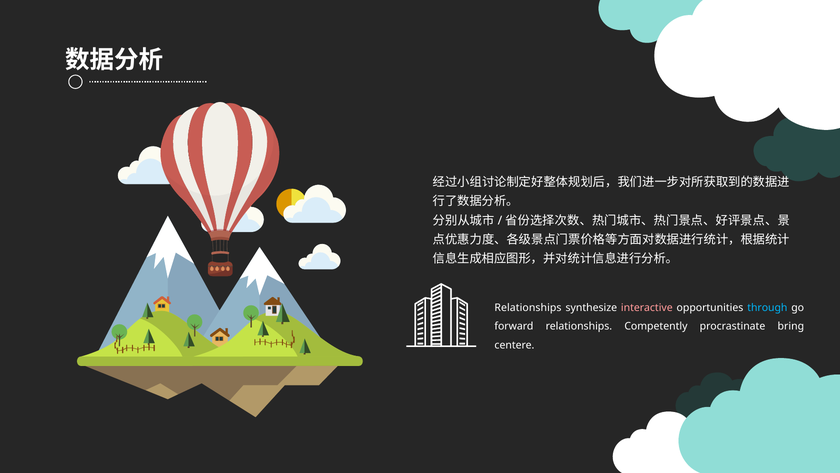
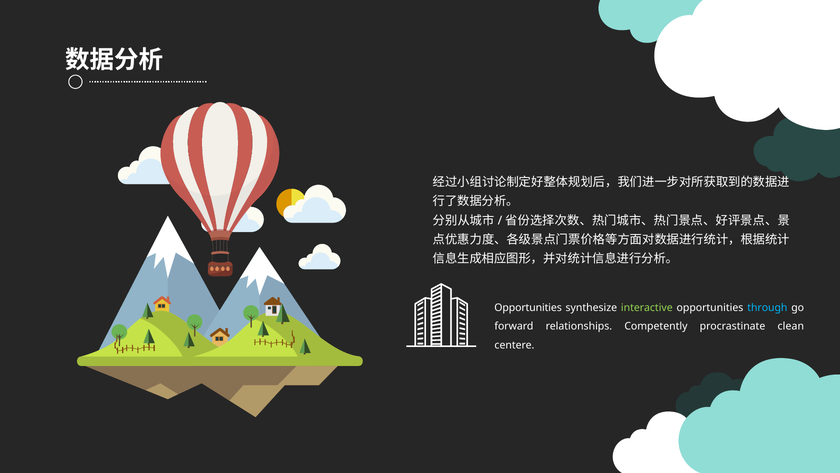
Relationships at (528, 307): Relationships -> Opportunities
interactive colour: pink -> light green
bring: bring -> clean
